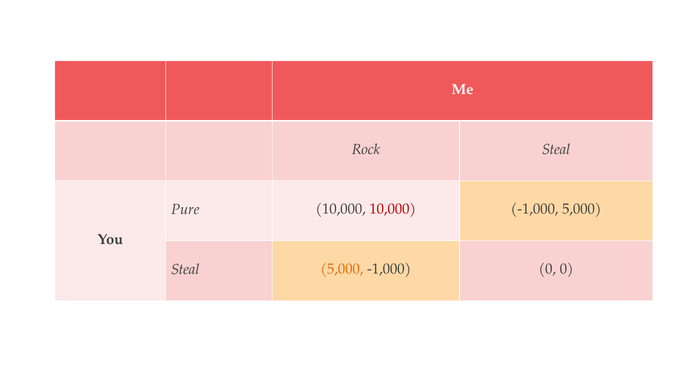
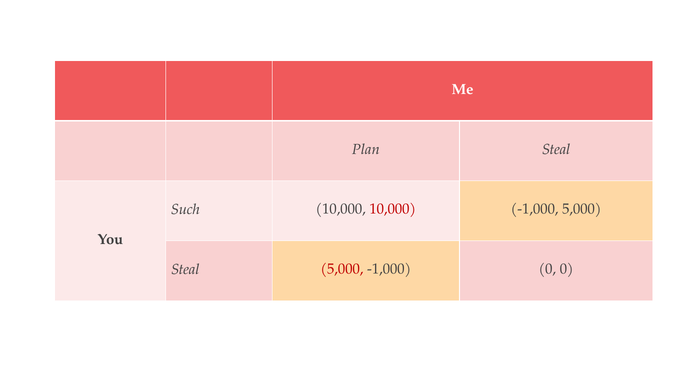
Rock: Rock -> Plan
Pure: Pure -> Such
5,000 at (342, 269) colour: orange -> red
